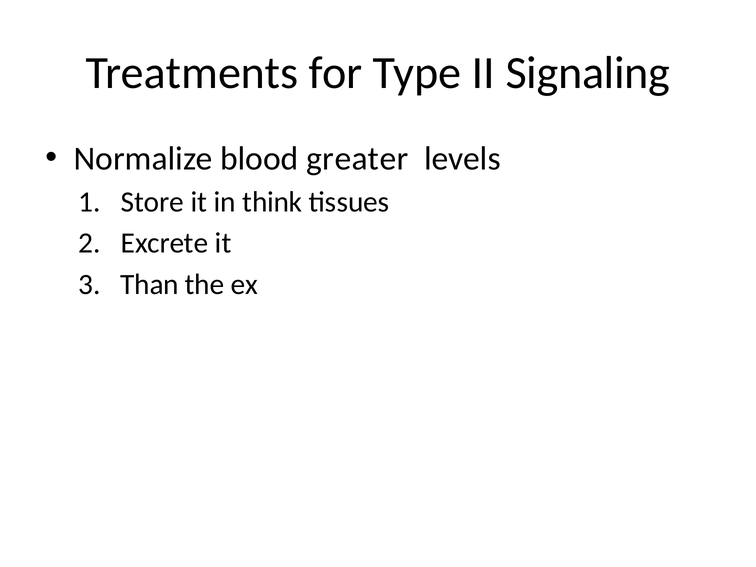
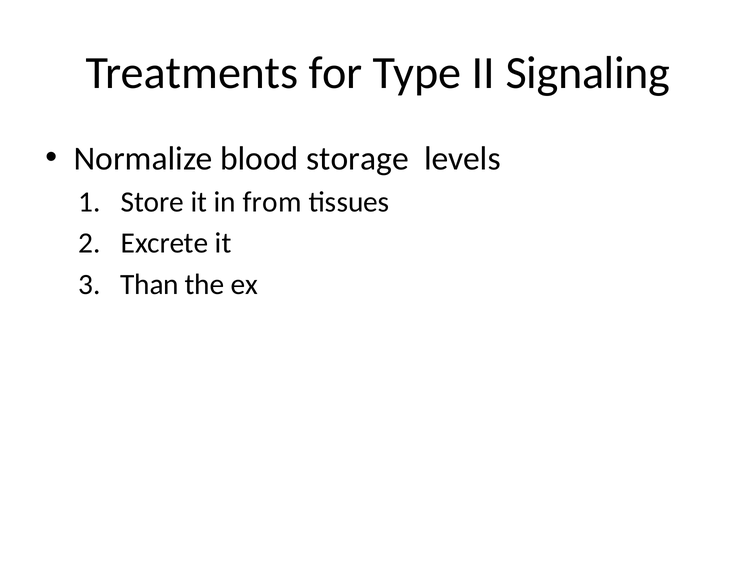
greater: greater -> storage
think: think -> from
